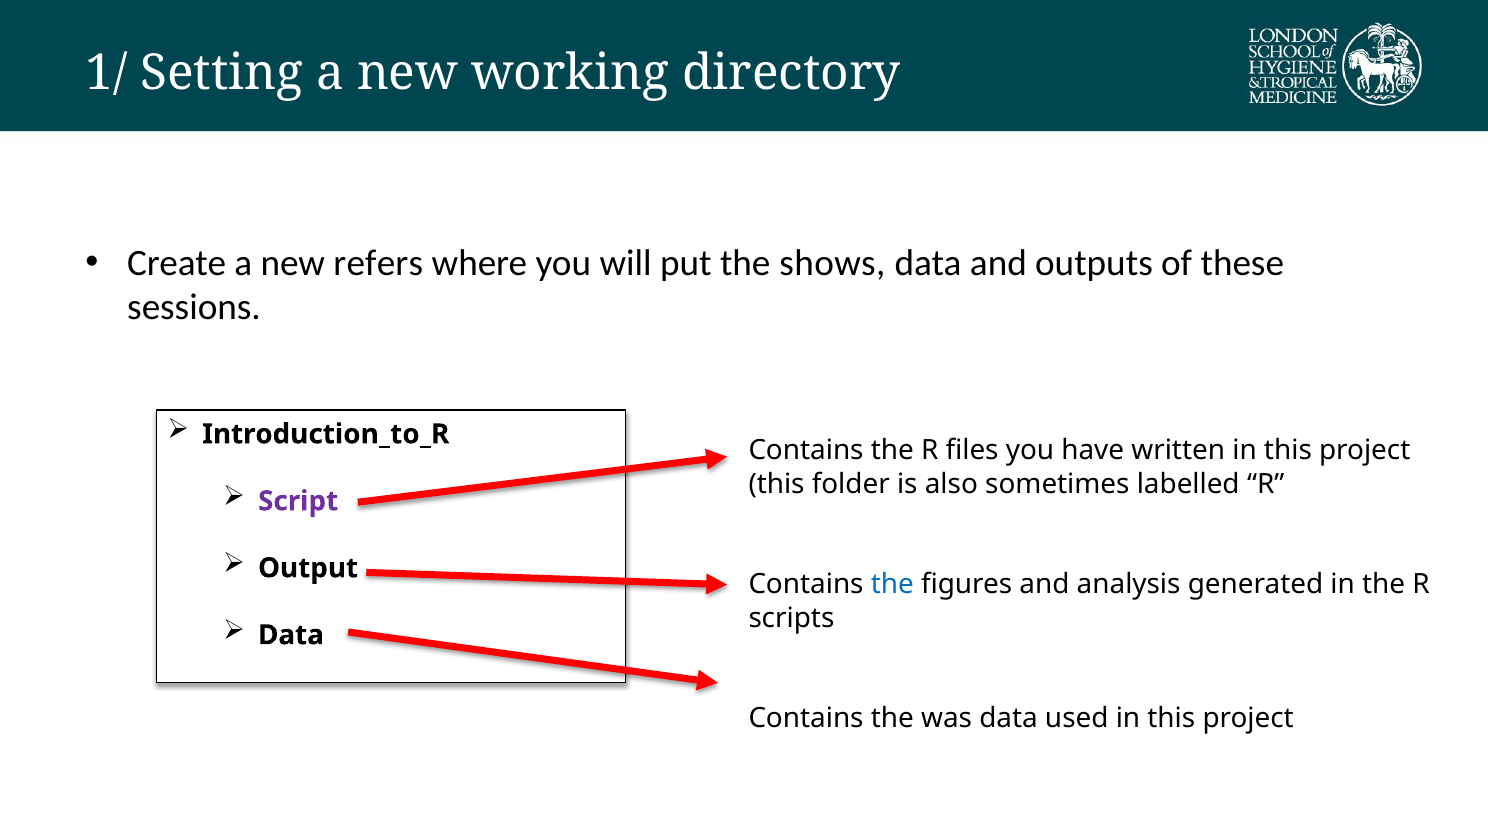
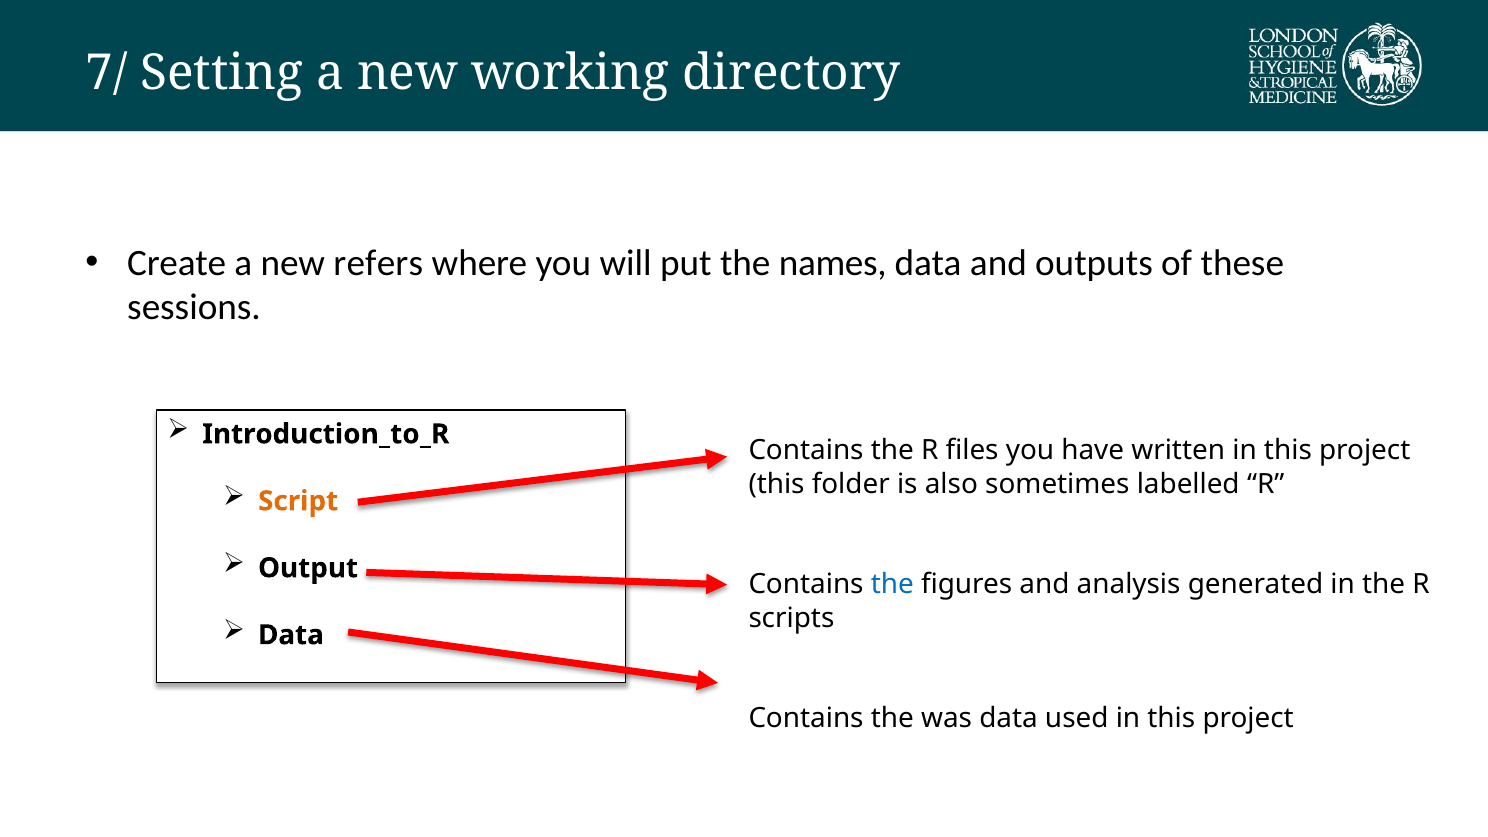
1/: 1/ -> 7/
shows: shows -> names
Script colour: purple -> orange
